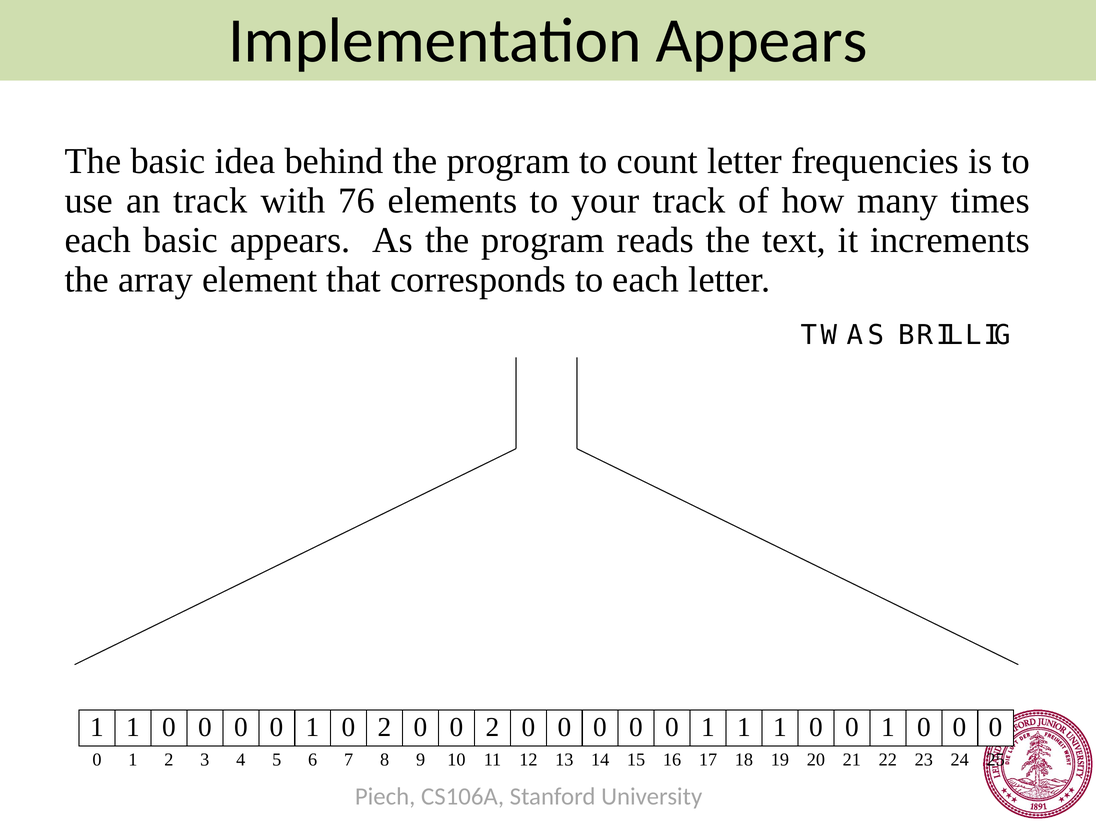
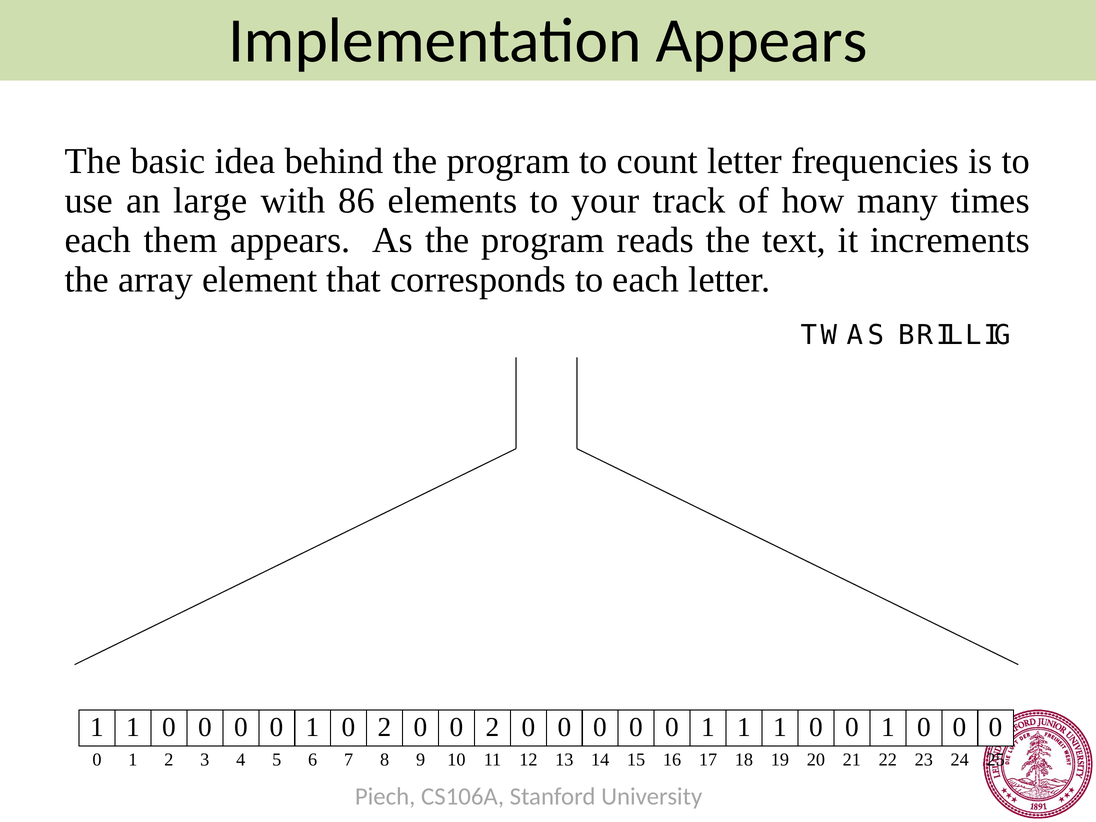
an track: track -> large
76: 76 -> 86
each basic: basic -> them
